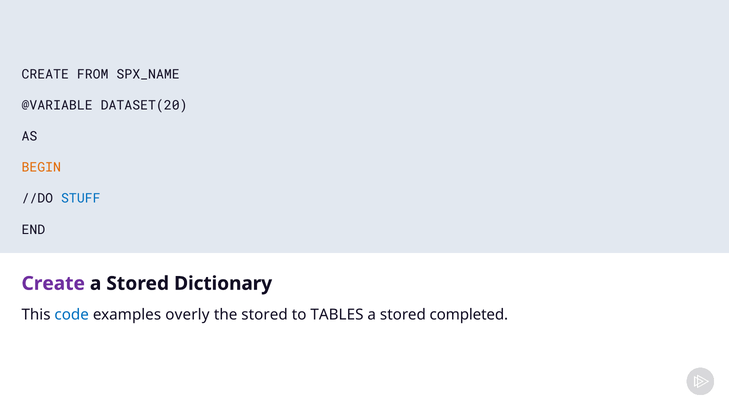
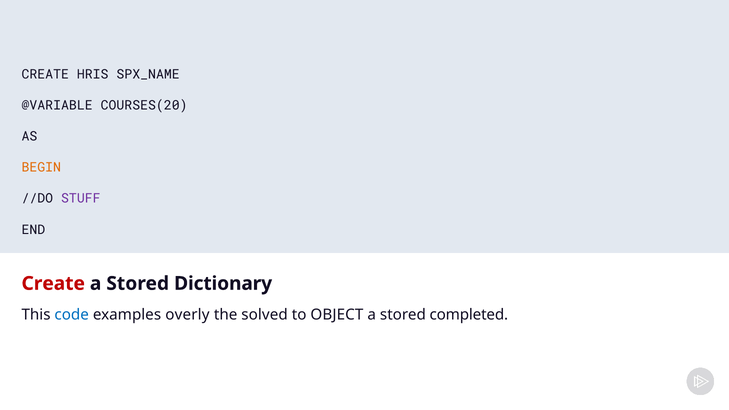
FROM: FROM -> HRIS
DATASET(20: DATASET(20 -> COURSES(20
STUFF colour: blue -> purple
Create at (53, 284) colour: purple -> red
the stored: stored -> solved
TABLES: TABLES -> OBJECT
